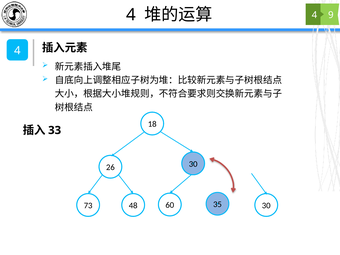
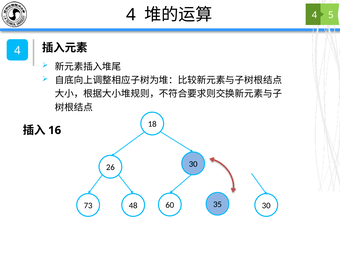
9: 9 -> 5
33: 33 -> 16
